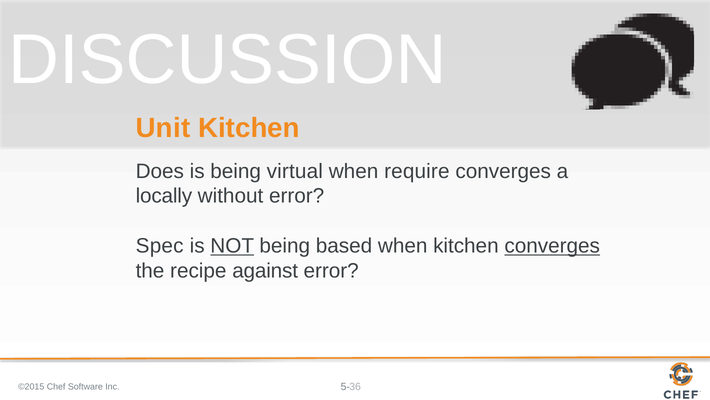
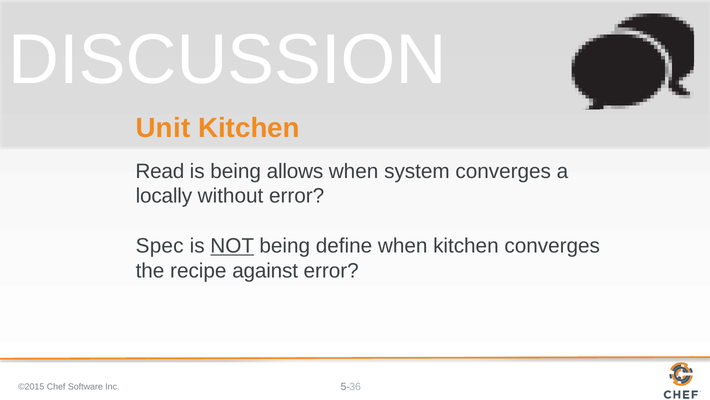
Does: Does -> Read
virtual: virtual -> allows
require: require -> system
based: based -> define
converges at (552, 246) underline: present -> none
